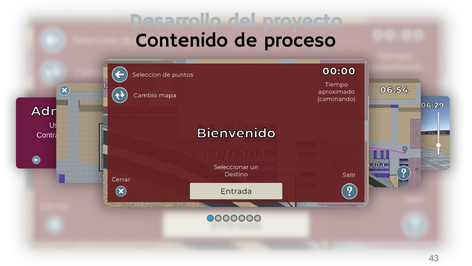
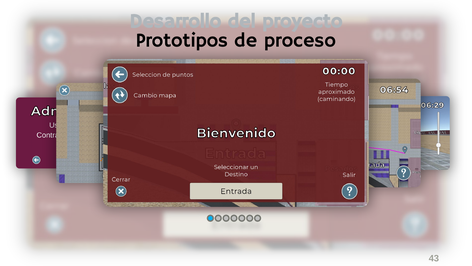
Contenido: Contenido -> Prototipos
